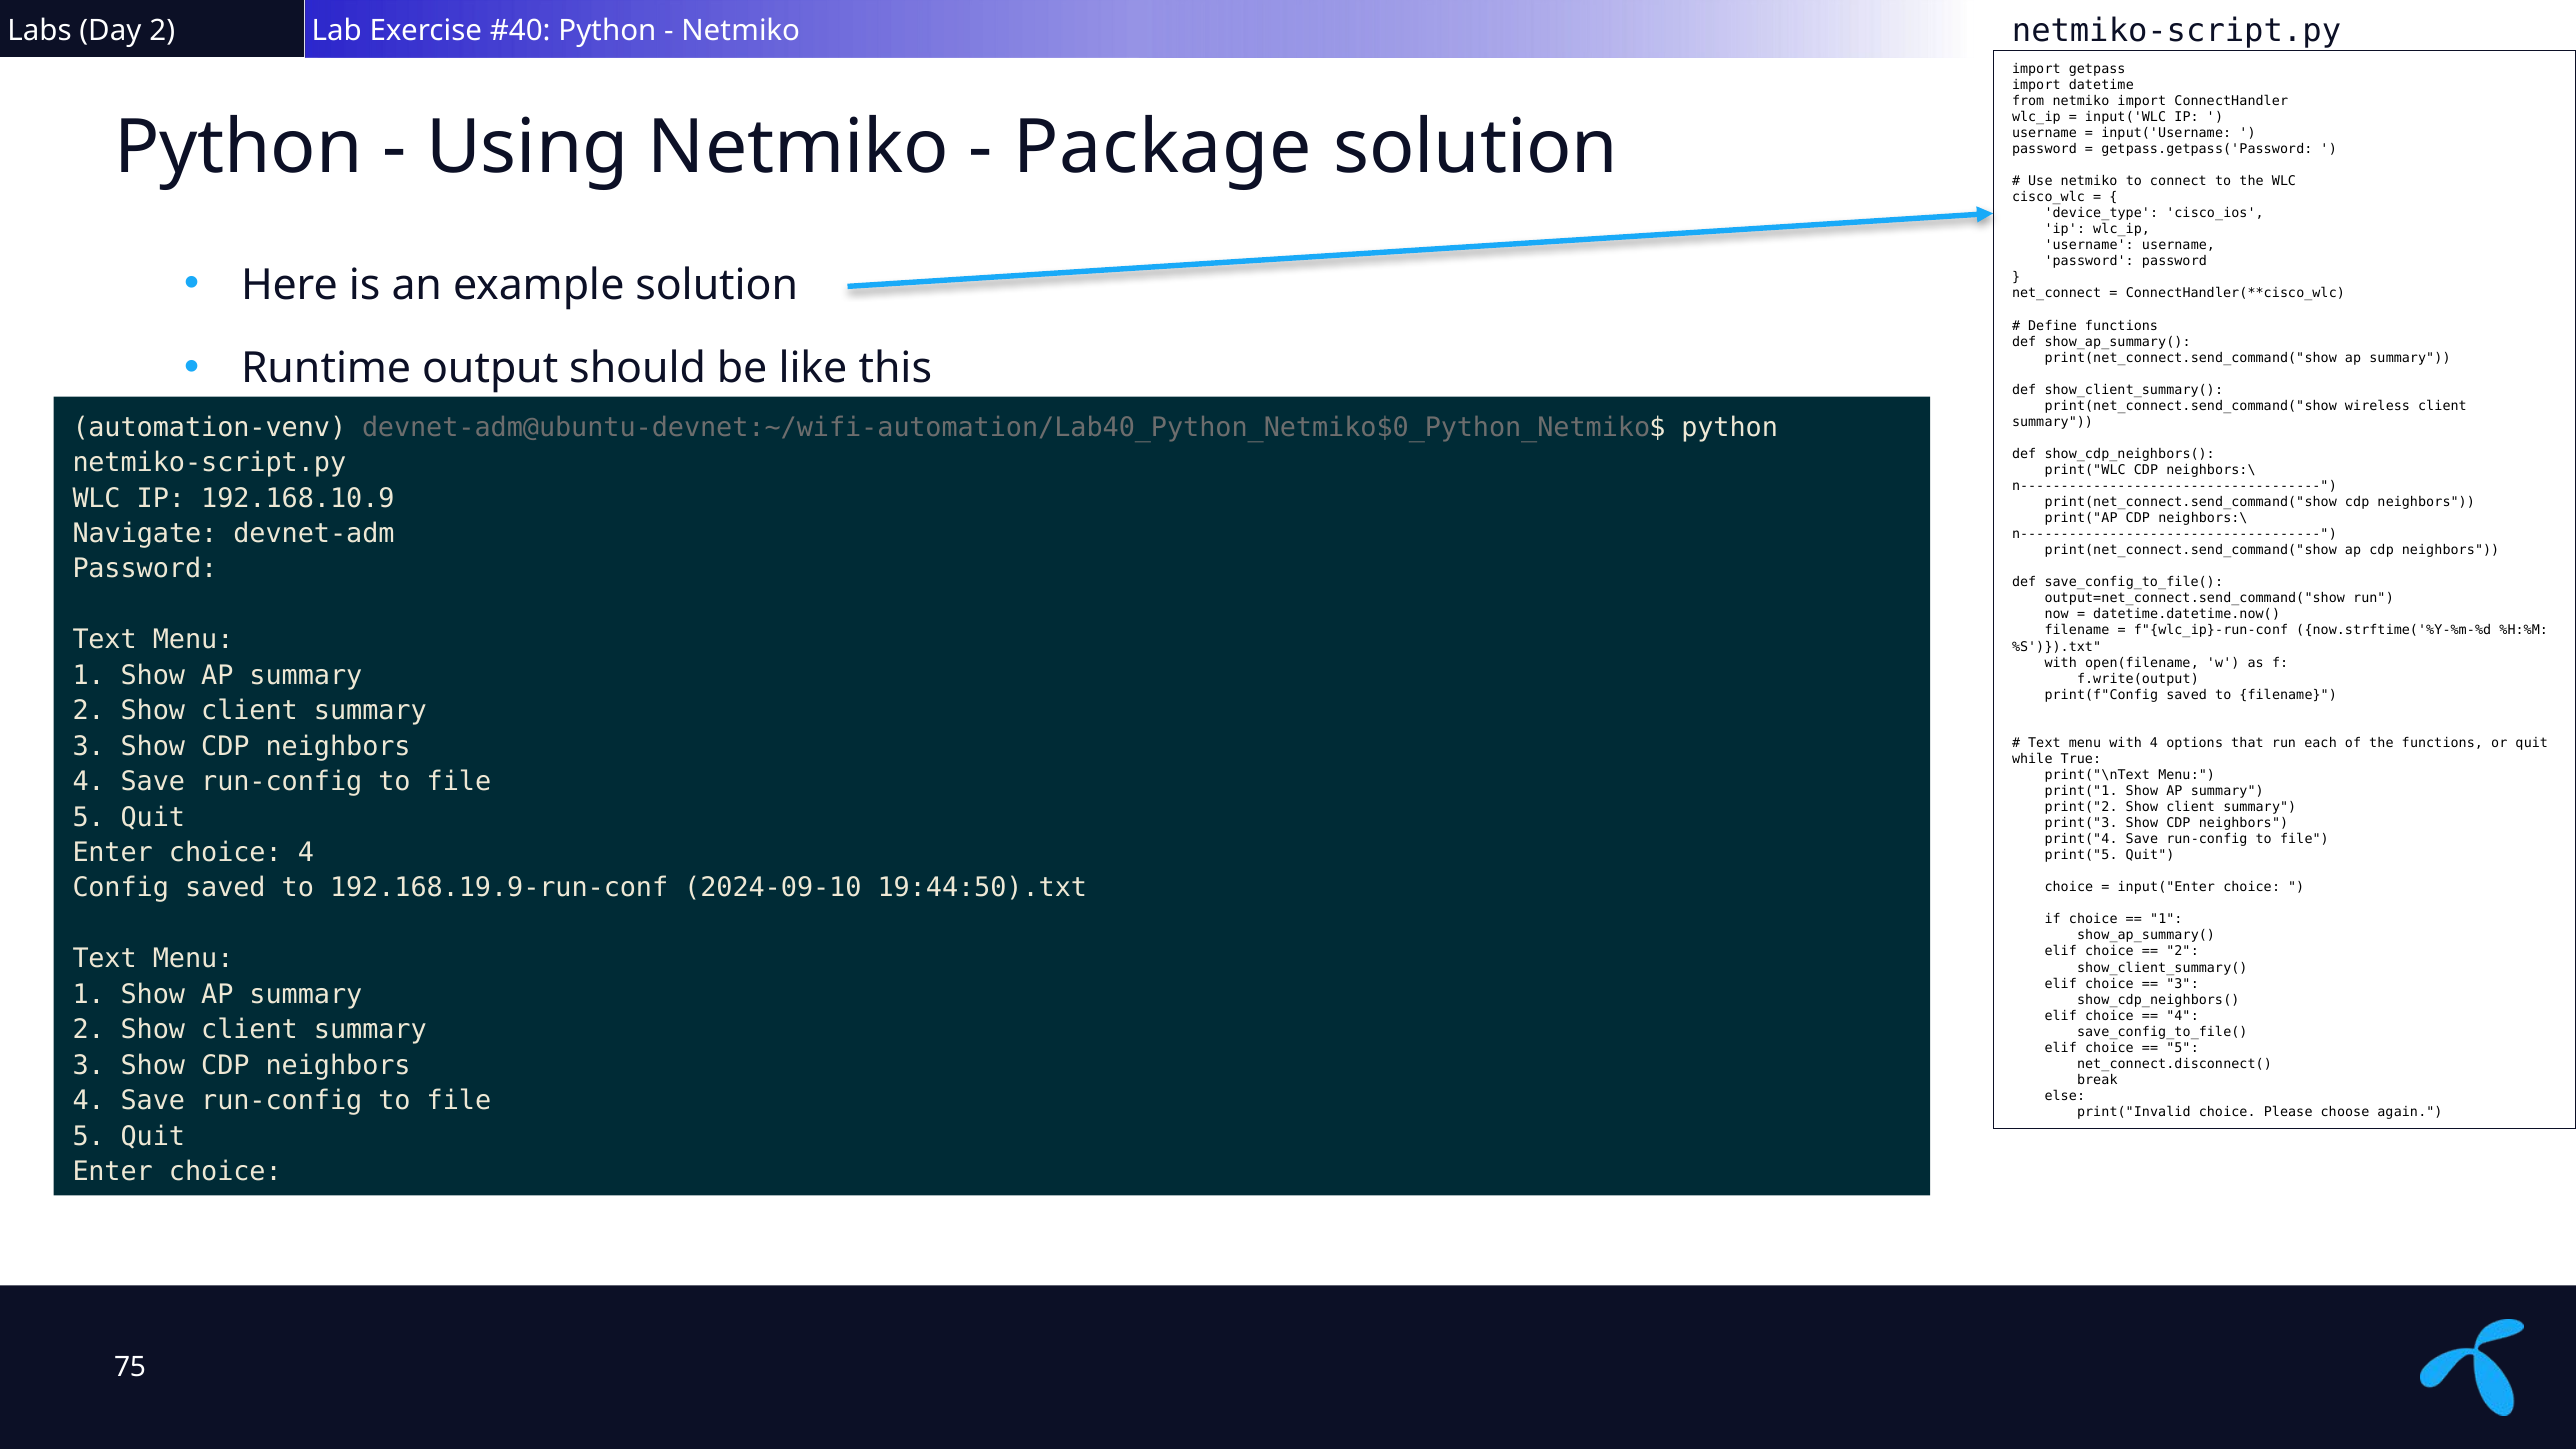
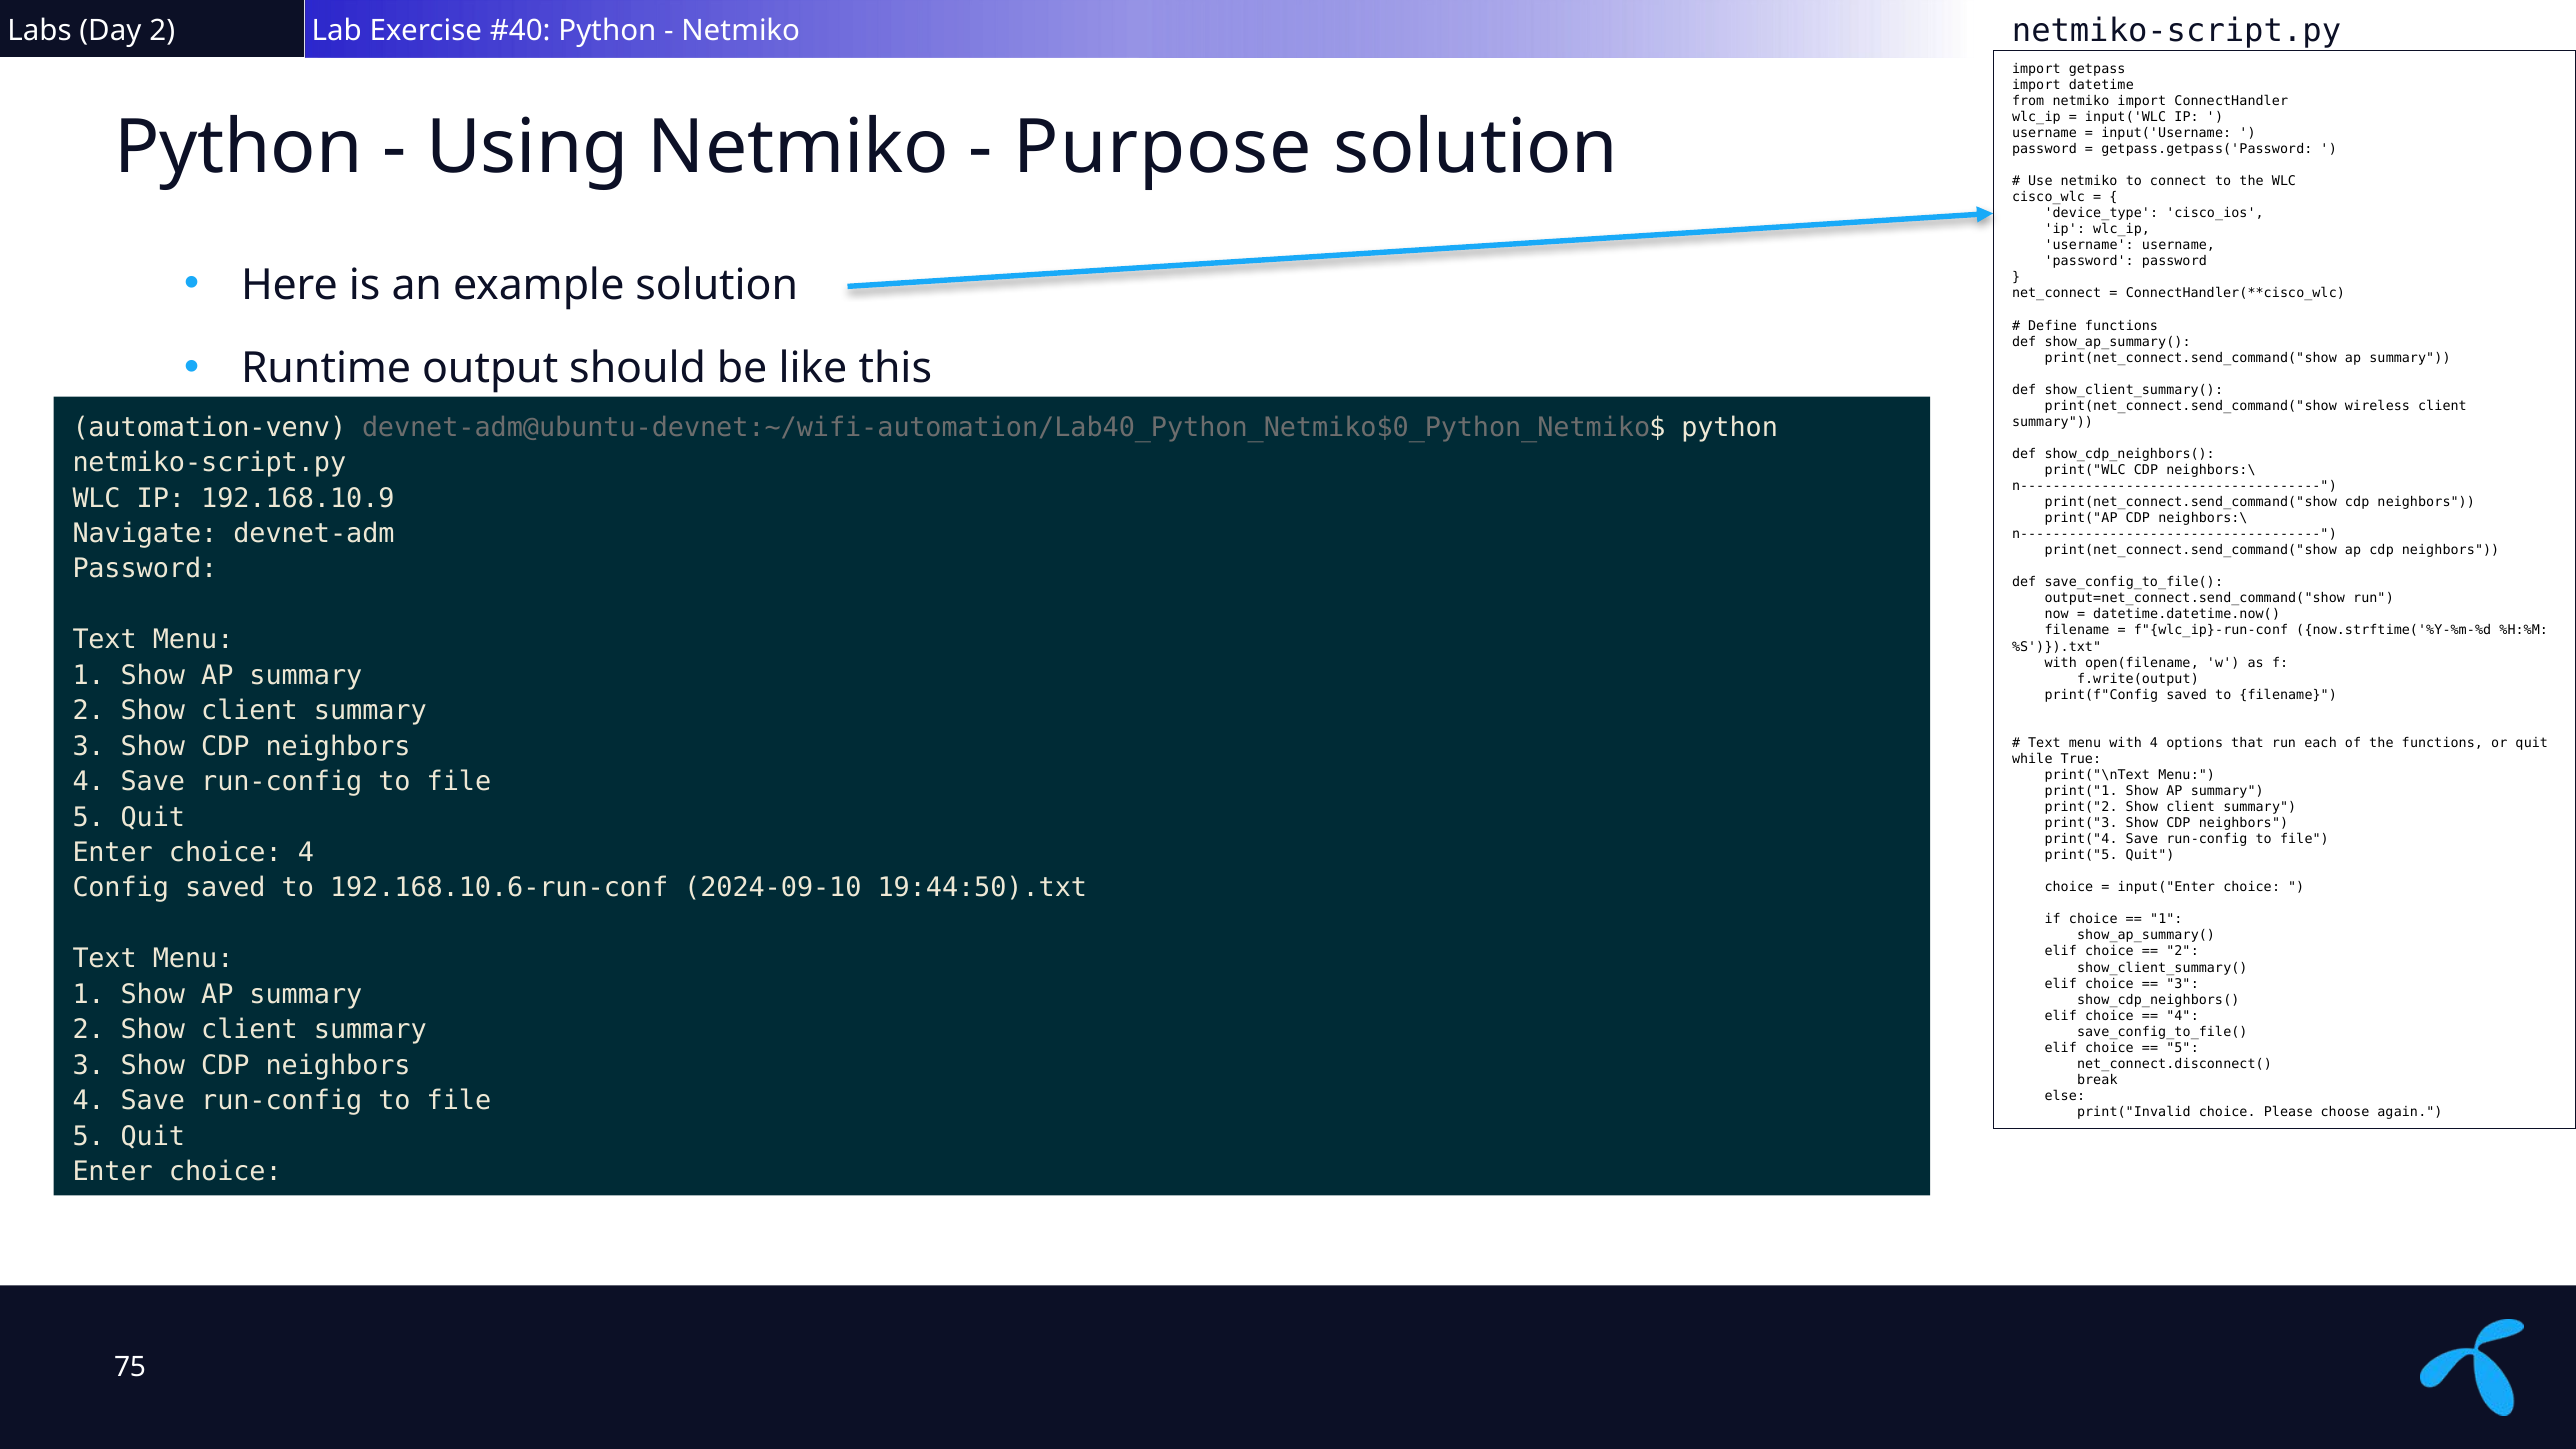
Package: Package -> Purpose
192.168.19.9-run-conf: 192.168.19.9-run-conf -> 192.168.10.6-run-conf
